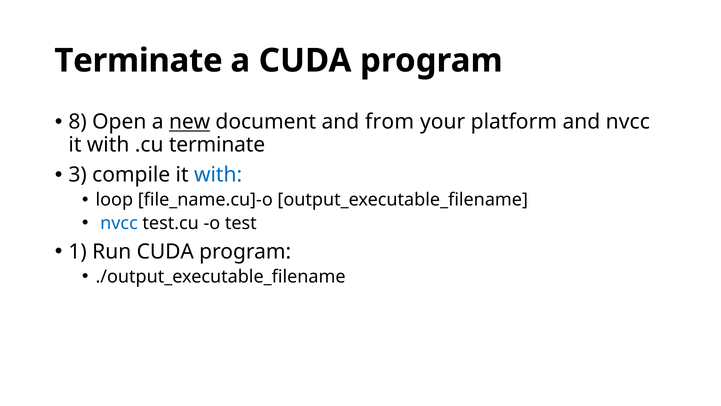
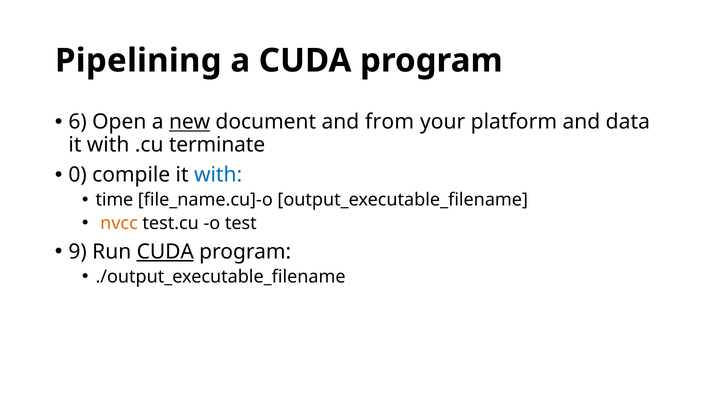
Terminate at (139, 61): Terminate -> Pipelining
8: 8 -> 6
and nvcc: nvcc -> data
3: 3 -> 0
loop: loop -> time
nvcc at (119, 223) colour: blue -> orange
1: 1 -> 9
CUDA at (165, 251) underline: none -> present
